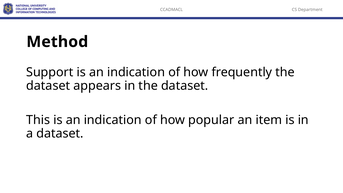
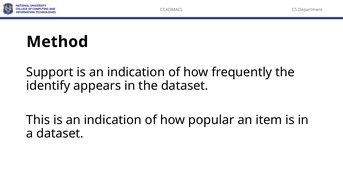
dataset at (48, 86): dataset -> identify
